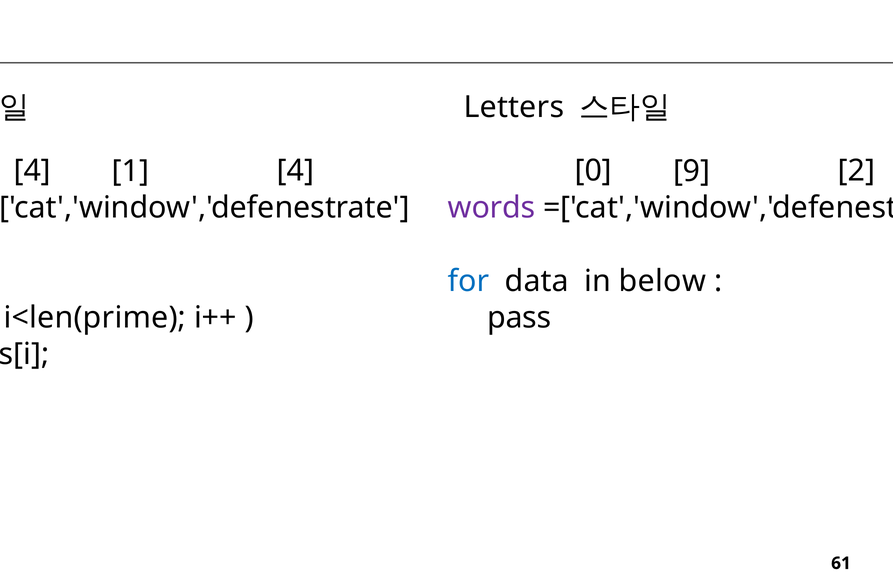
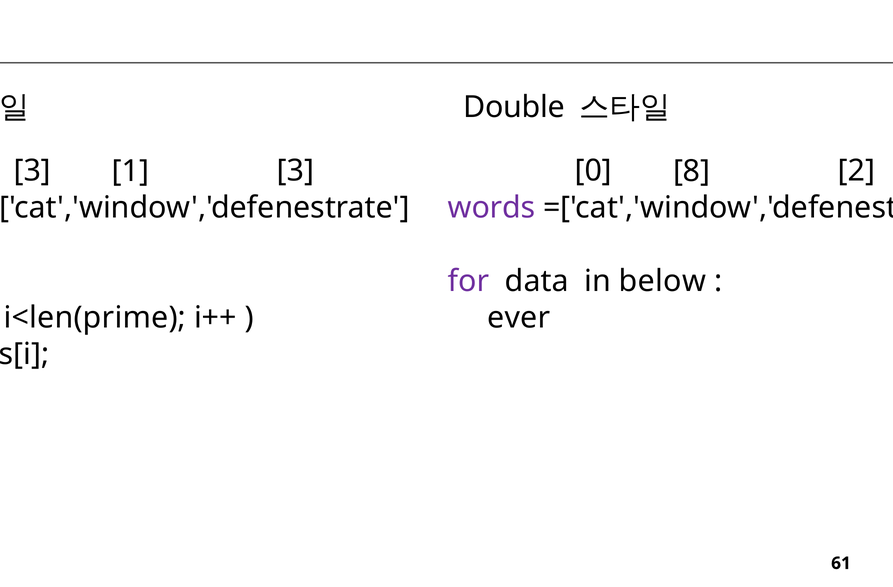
Letters: Letters -> Double
4 at (32, 171): 4 -> 3
1 4: 4 -> 3
9: 9 -> 8
for colour: blue -> purple
pass: pass -> ever
